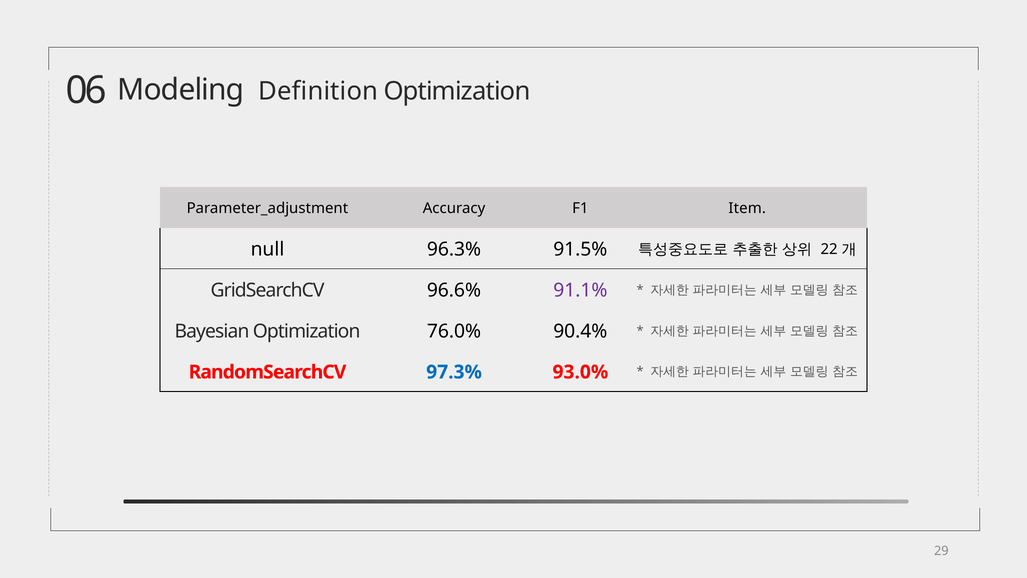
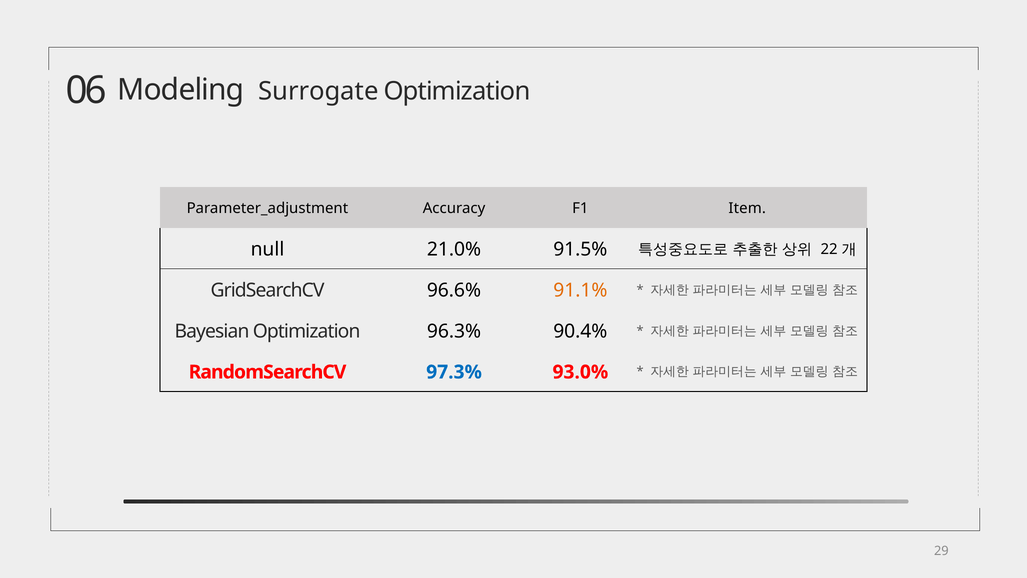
Definition: Definition -> Surrogate
96.3%: 96.3% -> 21.0%
91.1% colour: purple -> orange
76.0%: 76.0% -> 96.3%
